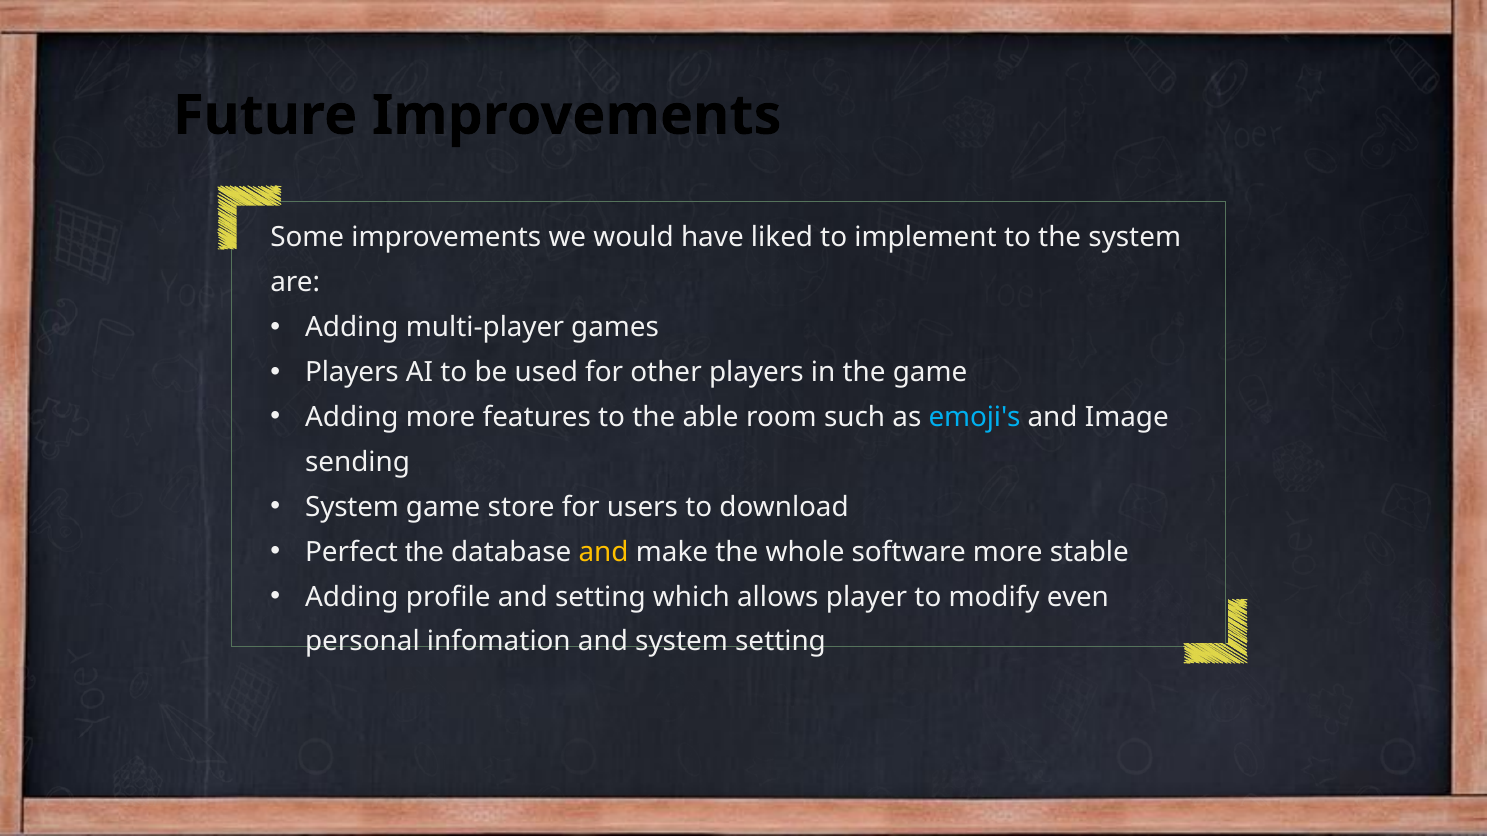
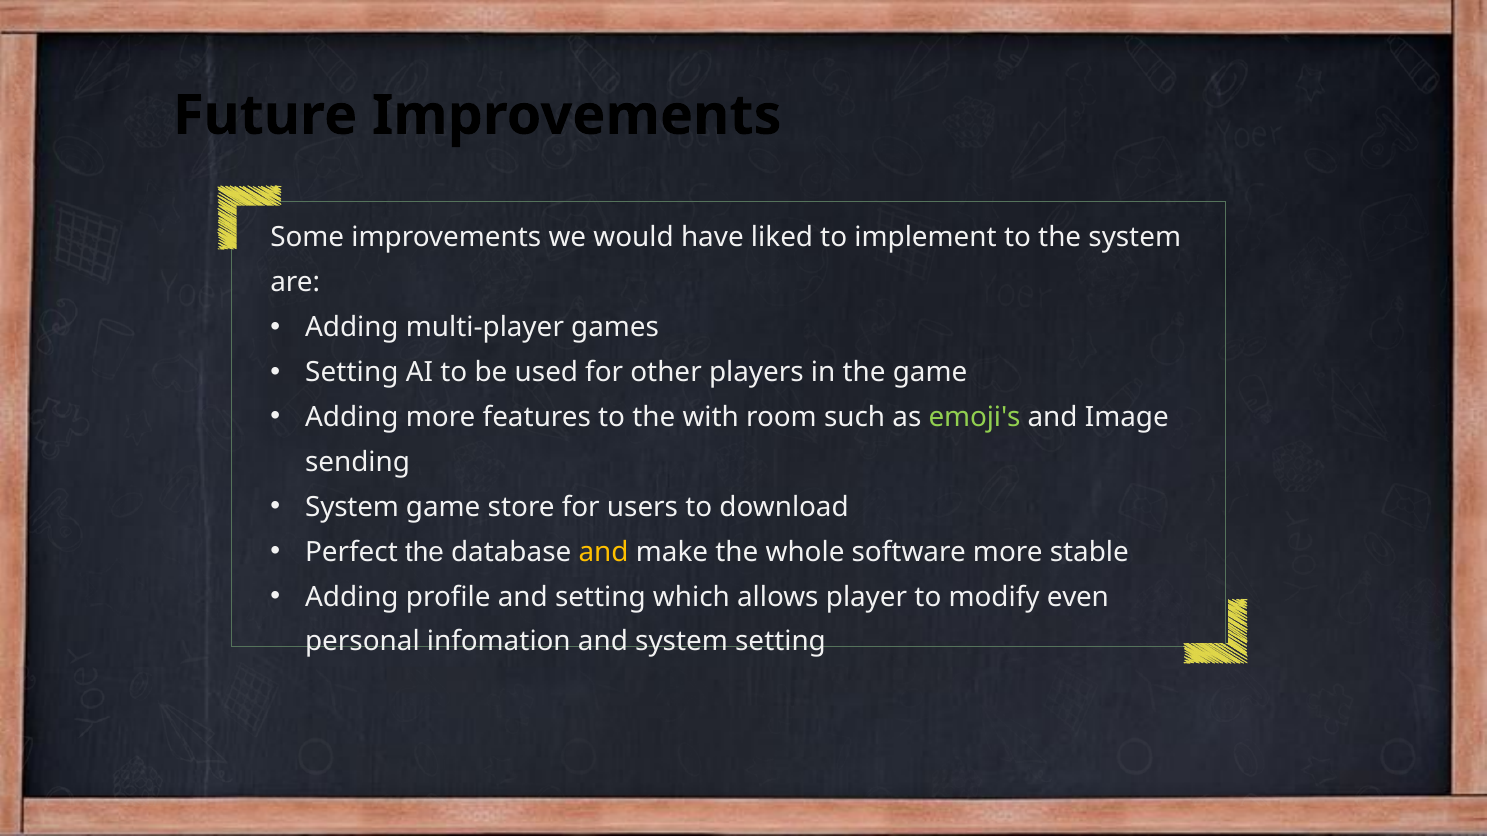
Players at (352, 373): Players -> Setting
able: able -> with
emoji's colour: light blue -> light green
